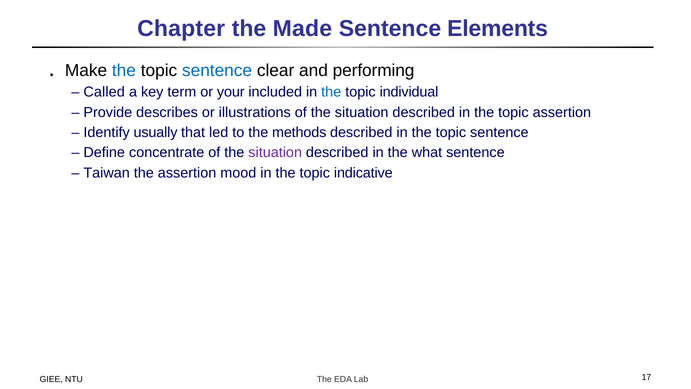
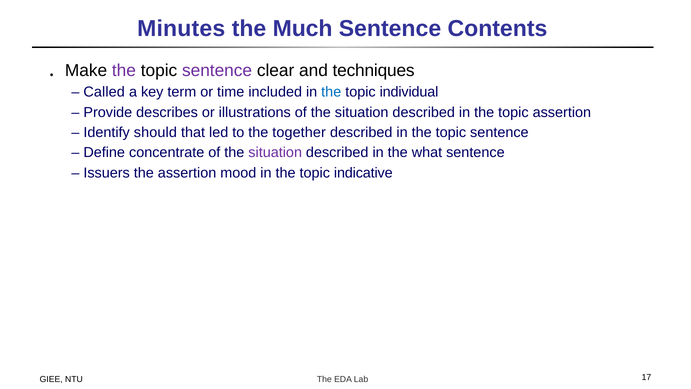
Chapter: Chapter -> Minutes
Made: Made -> Much
Elements: Elements -> Contents
the at (124, 70) colour: blue -> purple
sentence at (217, 70) colour: blue -> purple
performing: performing -> techniques
your: your -> time
usually: usually -> should
methods: methods -> together
Taiwan: Taiwan -> Issuers
